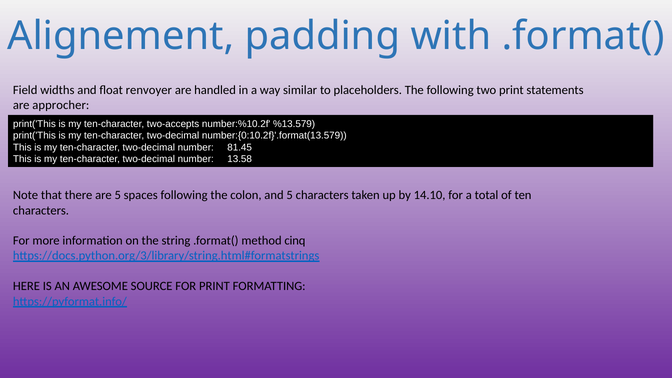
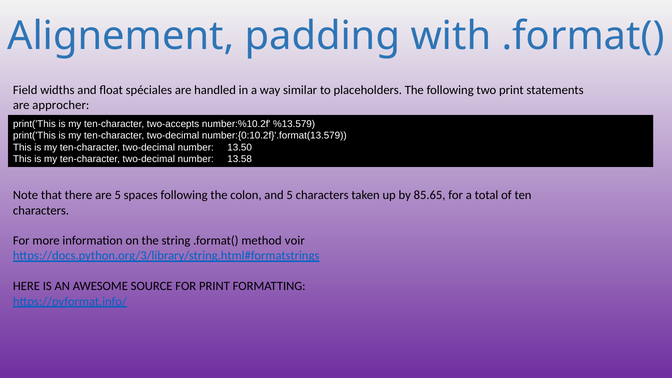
renvoyer: renvoyer -> spéciales
81.45: 81.45 -> 13.50
14.10: 14.10 -> 85.65
cinq: cinq -> voir
